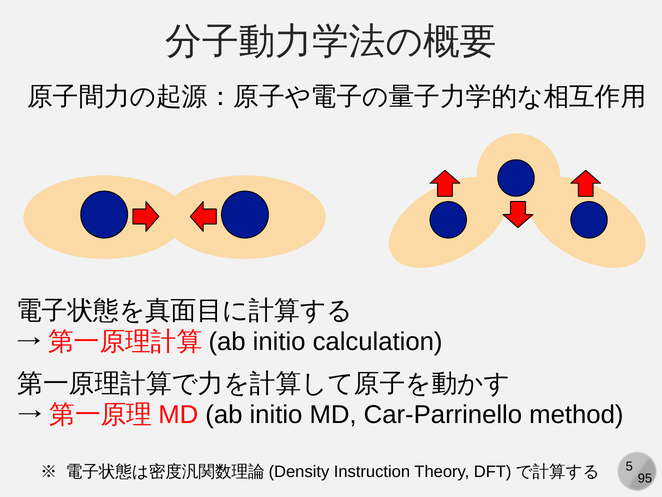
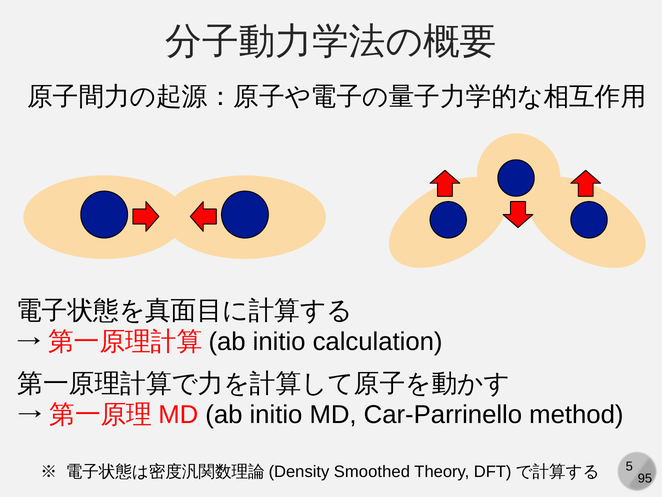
Instruction: Instruction -> Smoothed
